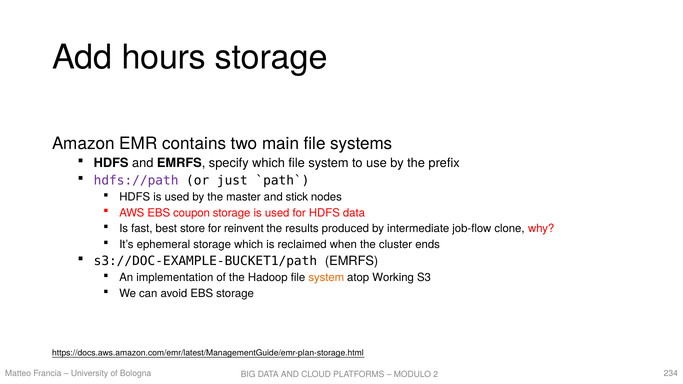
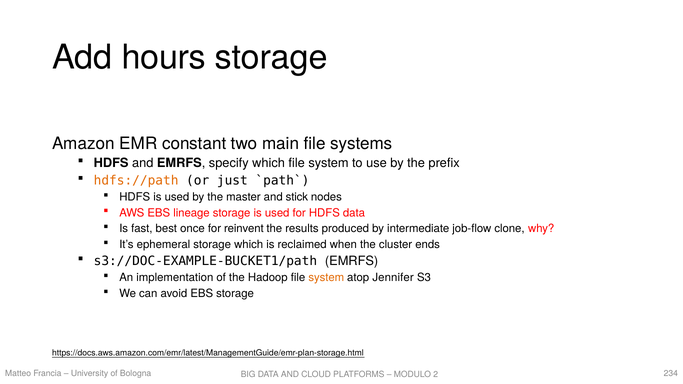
contains: contains -> constant
hdfs://path colour: purple -> orange
coupon: coupon -> lineage
store: store -> once
Working: Working -> Jennifer
